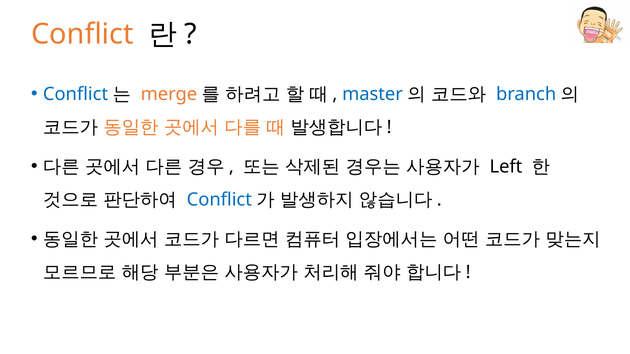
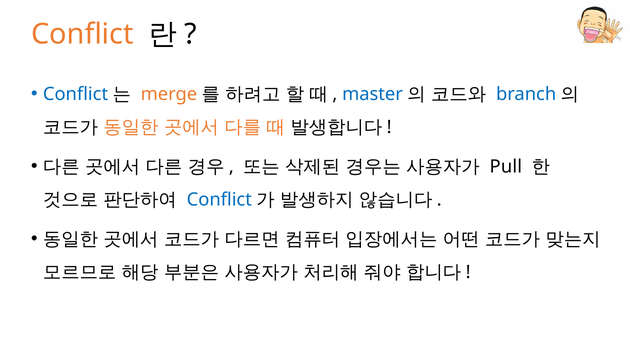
Left: Left -> Pull
